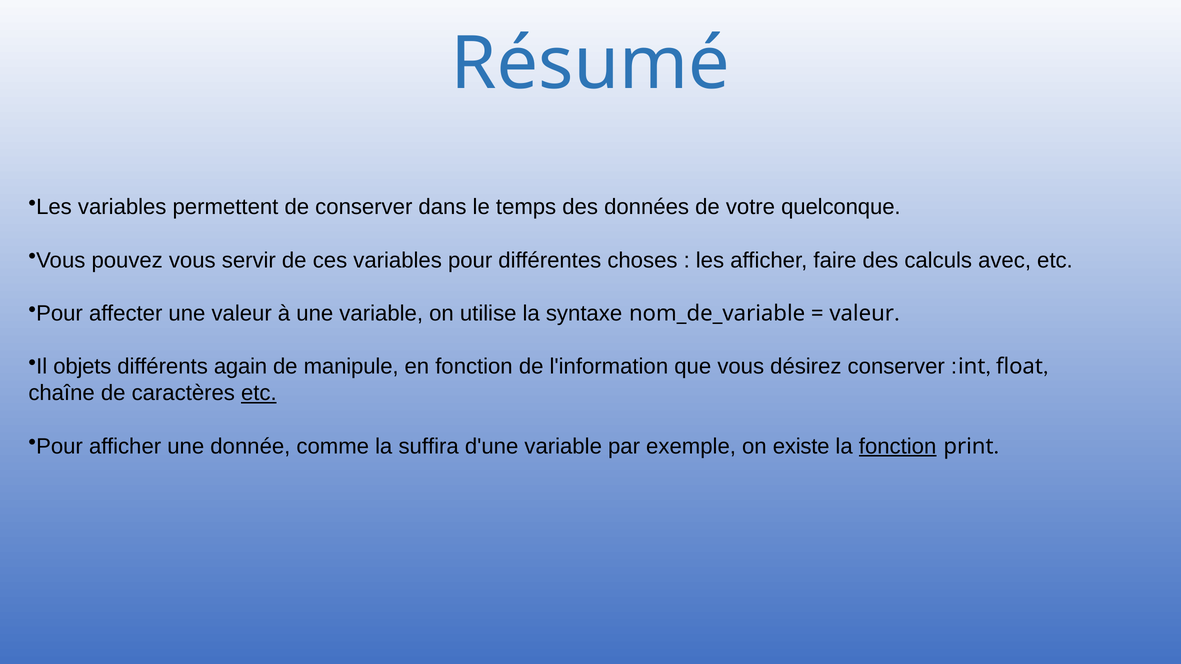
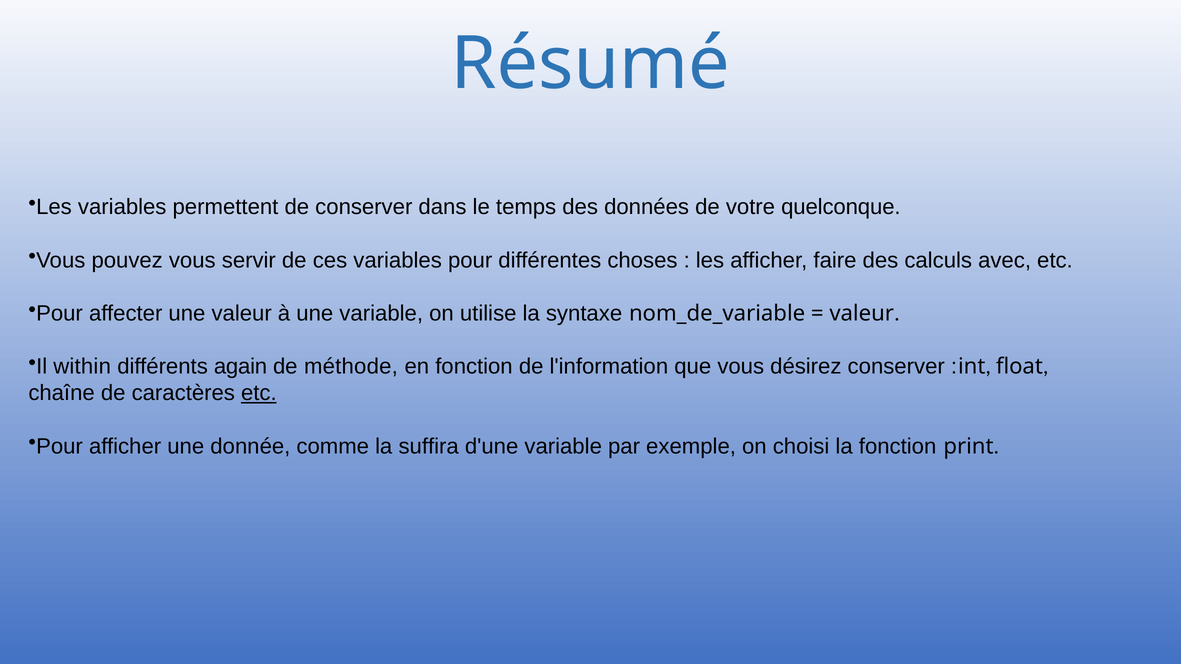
objets: objets -> within
manipule: manipule -> méthode
existe: existe -> choisi
fonction at (898, 446) underline: present -> none
